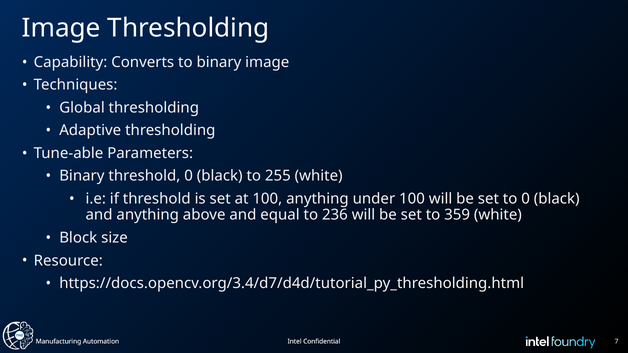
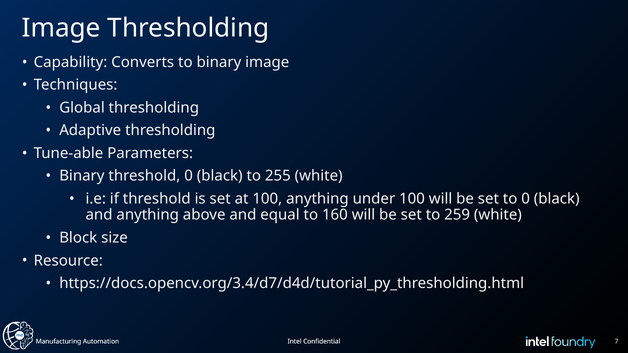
236: 236 -> 160
359: 359 -> 259
